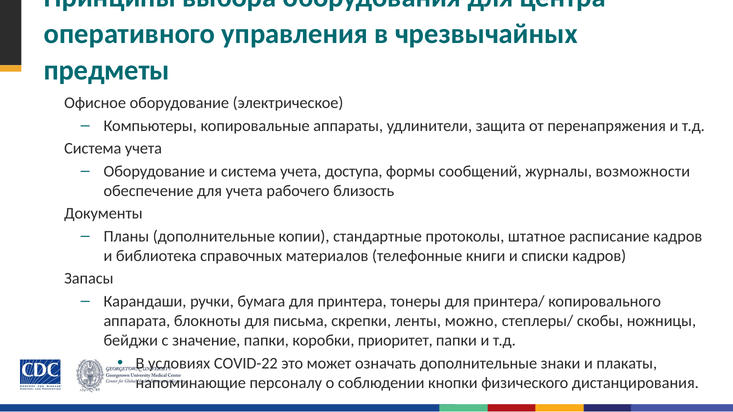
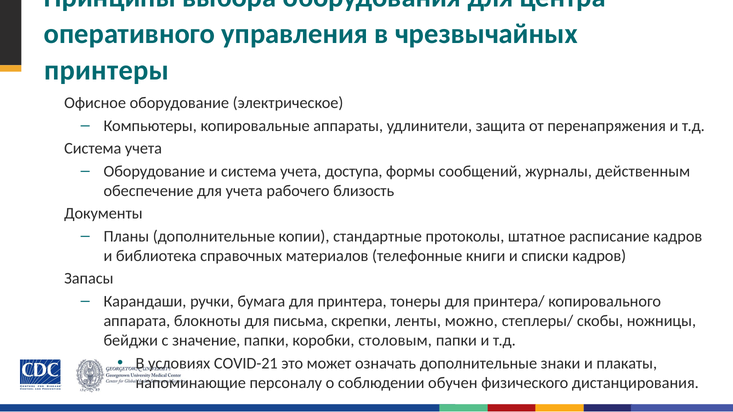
предметы: предметы -> принтеры
возможности: возможности -> действенным
приоритет: приоритет -> столовым
COVID-22: COVID-22 -> COVID-21
кнопки: кнопки -> обучен
